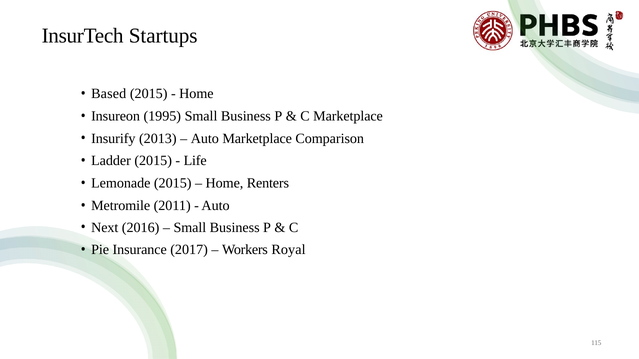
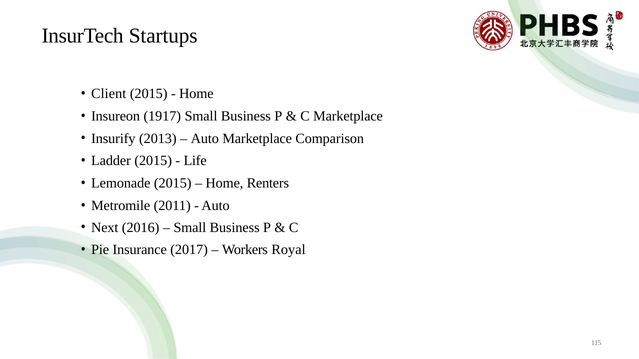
Based: Based -> Client
1995: 1995 -> 1917
